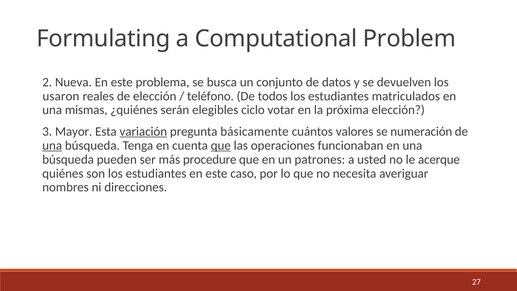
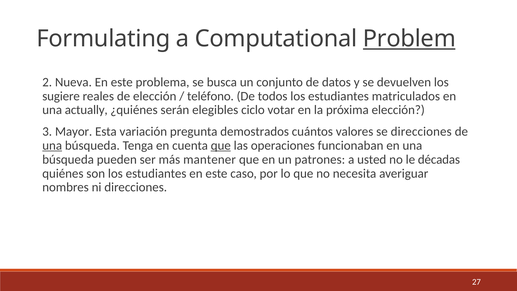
Problem underline: none -> present
usaron: usaron -> sugiere
mismas: mismas -> actually
variación underline: present -> none
básicamente: básicamente -> demostrados
se numeración: numeración -> direcciones
procedure: procedure -> mantener
acerque: acerque -> décadas
